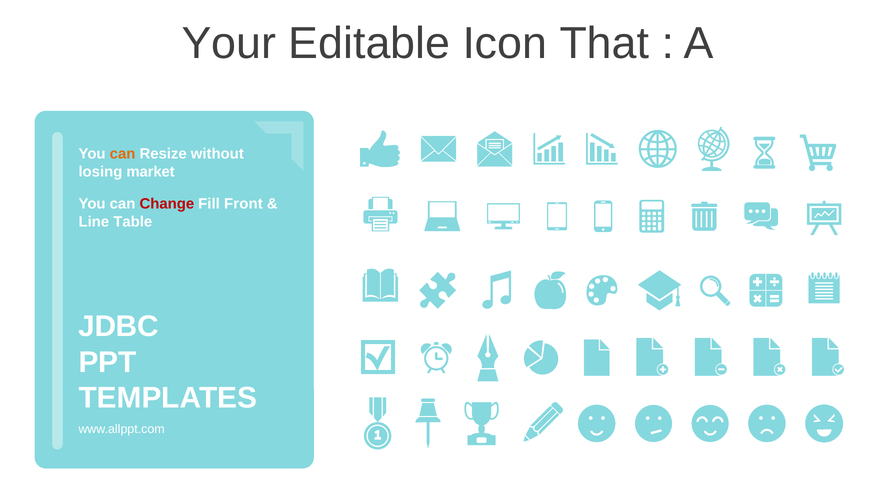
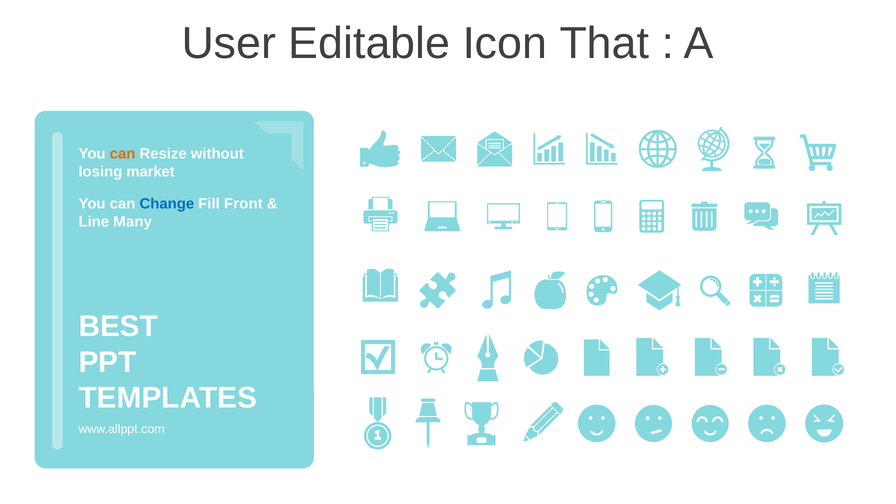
Your: Your -> User
Change colour: red -> blue
Table: Table -> Many
JDBC: JDBC -> BEST
